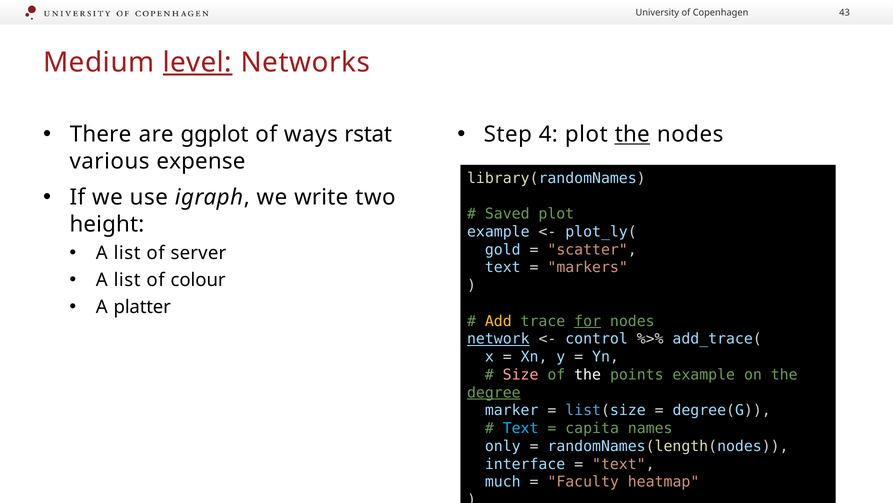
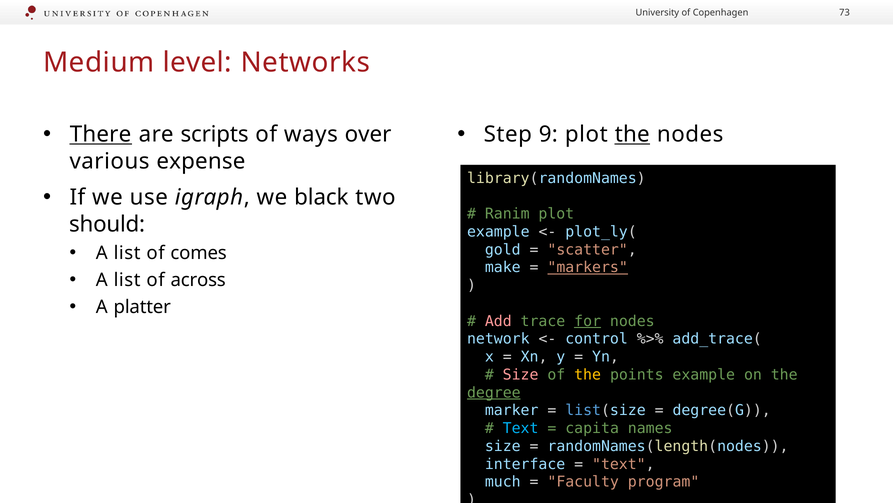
43: 43 -> 73
level underline: present -> none
There underline: none -> present
ggplot: ggplot -> scripts
rstat: rstat -> over
4: 4 -> 9
write: write -> black
Saved: Saved -> Ranim
height: height -> should
server: server -> comes
text at (503, 267): text -> make
markers underline: none -> present
colour: colour -> across
Add colour: yellow -> pink
network underline: present -> none
the at (588, 374) colour: white -> yellow
only at (503, 446): only -> size
heatmap: heatmap -> program
